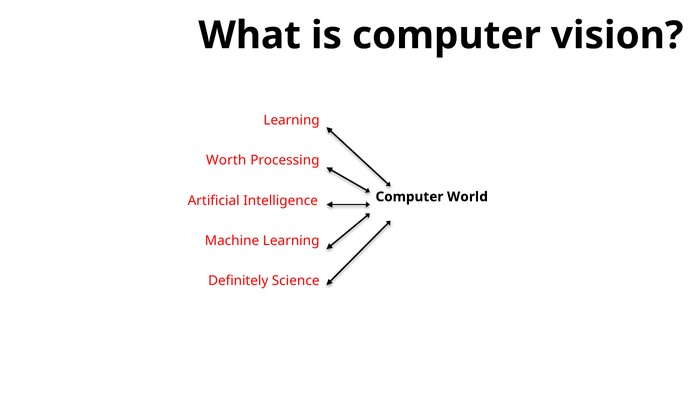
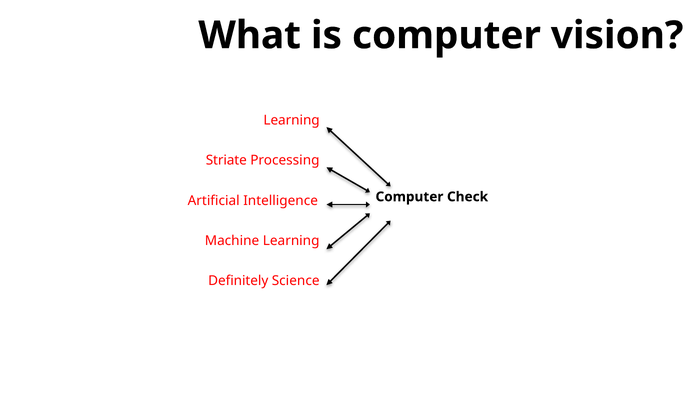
Worth: Worth -> Striate
World: World -> Check
